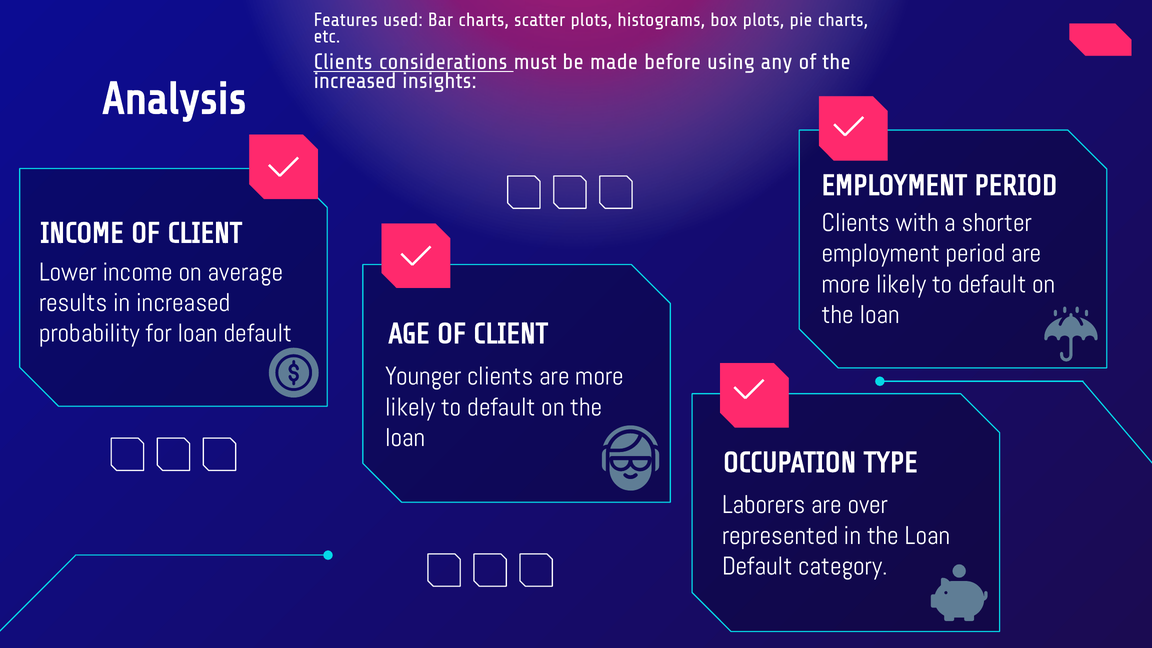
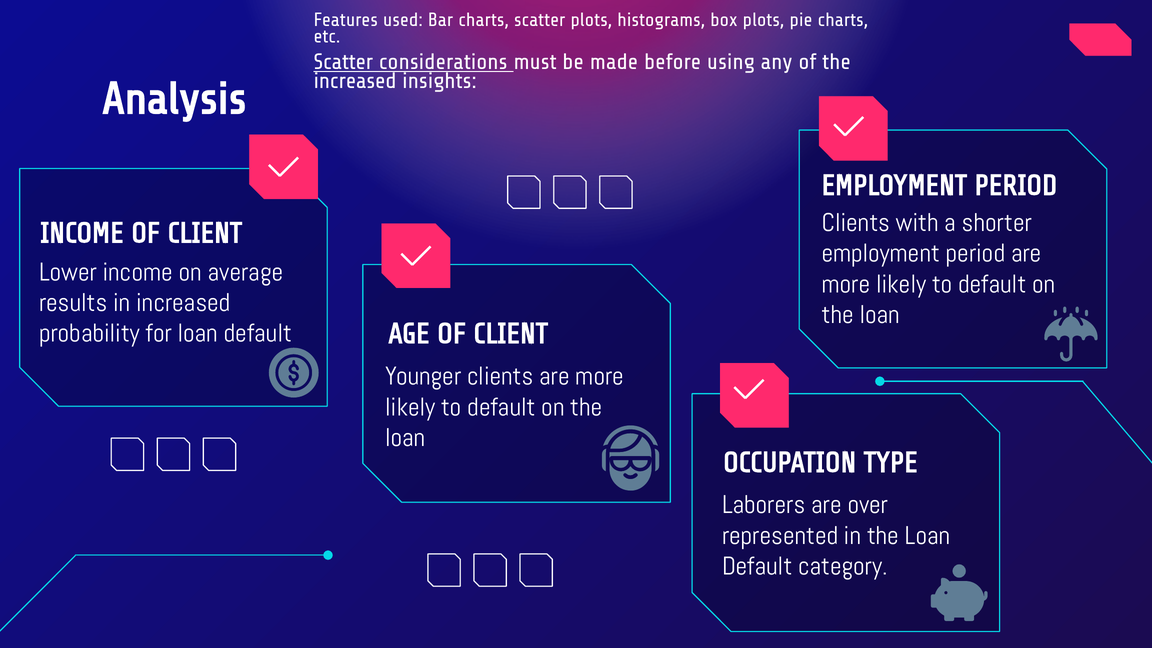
Clients at (343, 62): Clients -> Scatter
